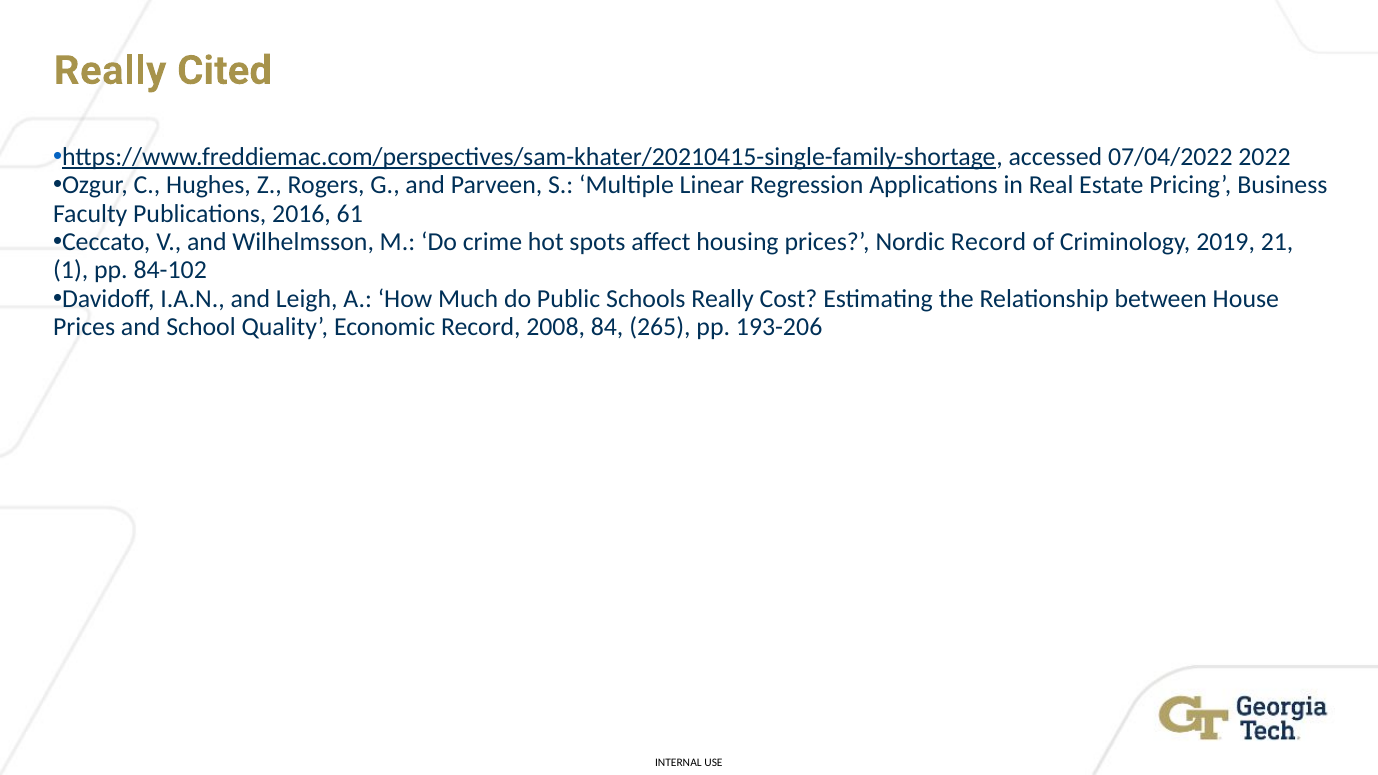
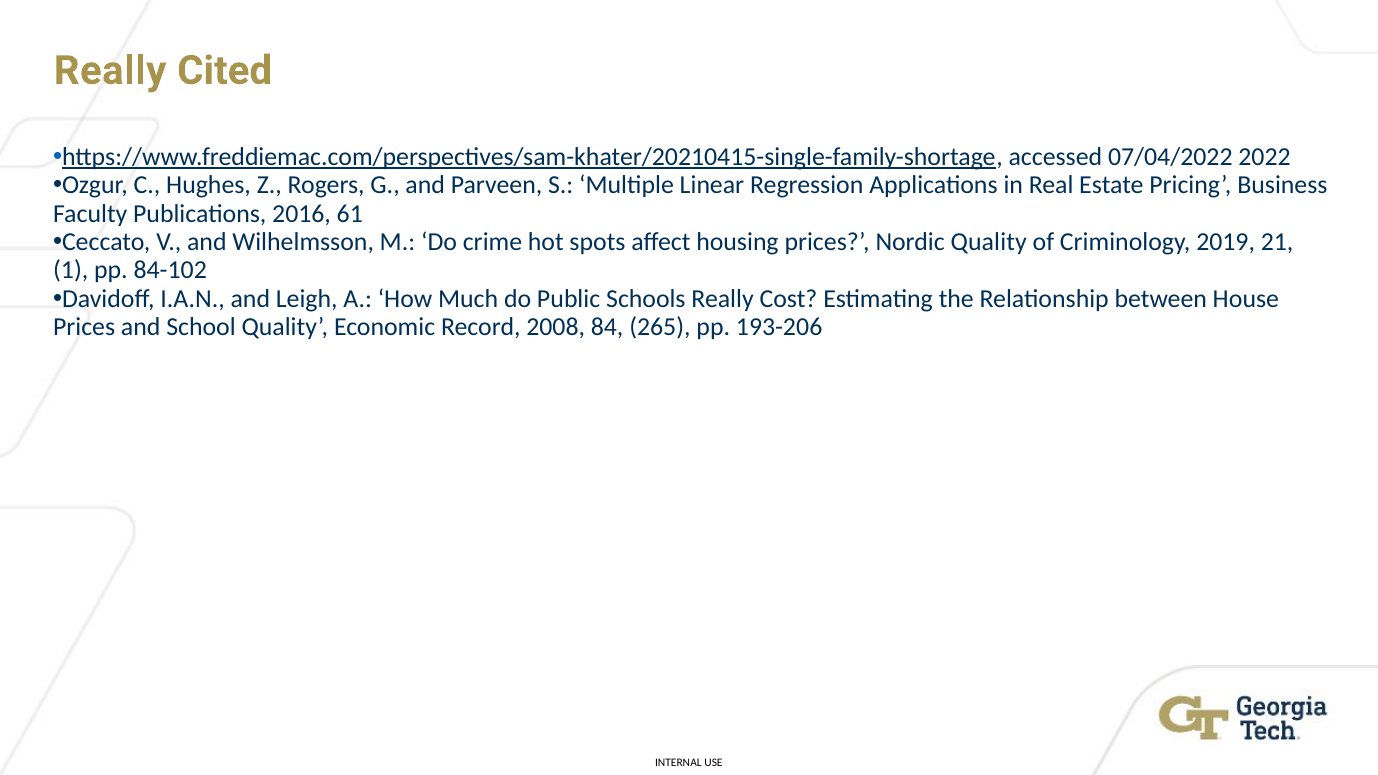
Nordic Record: Record -> Quality
